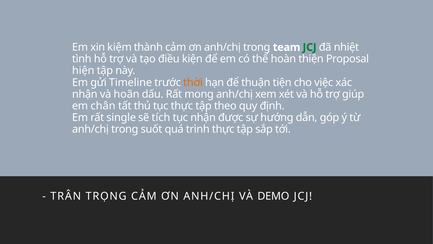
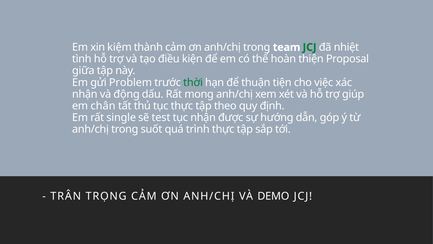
hiện: hiện -> giữa
Timeline: Timeline -> Problem
thời colour: orange -> green
hoãn: hoãn -> động
tích: tích -> test
